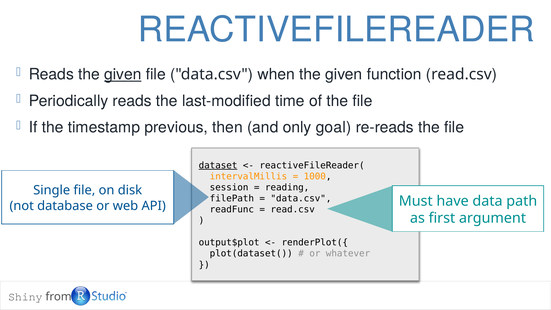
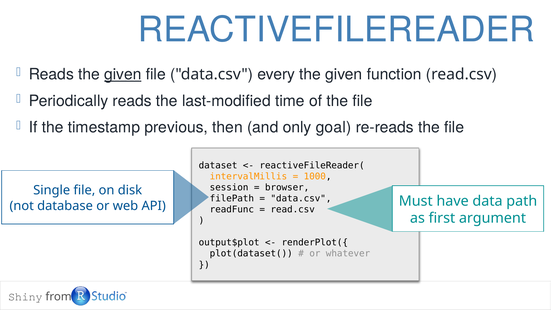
when: when -> every
dataset underline: present -> none
reading: reading -> browser
